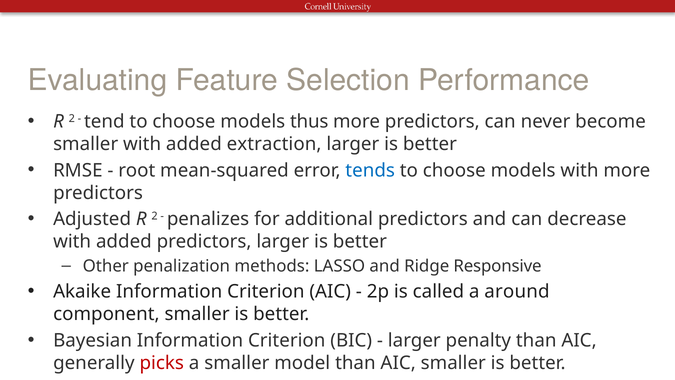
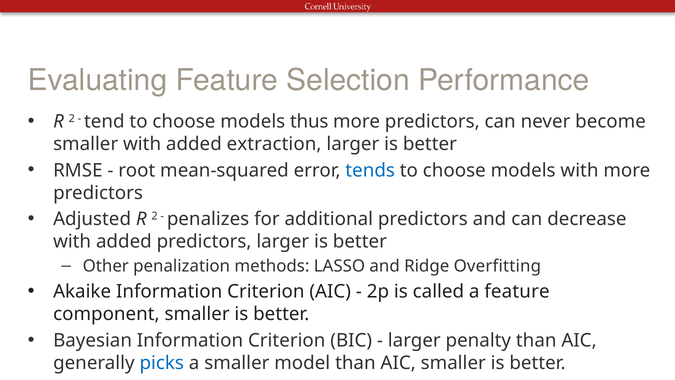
Responsive: Responsive -> Overfitting
a around: around -> feature
picks colour: red -> blue
